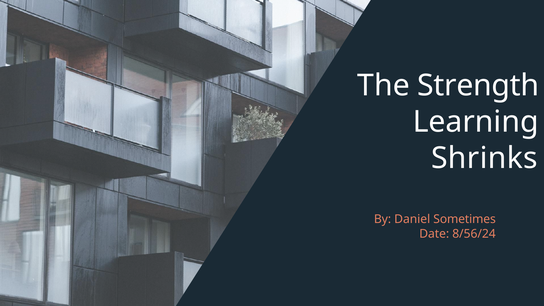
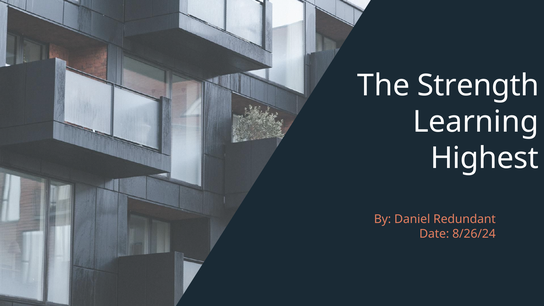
Shrinks: Shrinks -> Highest
Sometimes: Sometimes -> Redundant
8/56/24: 8/56/24 -> 8/26/24
